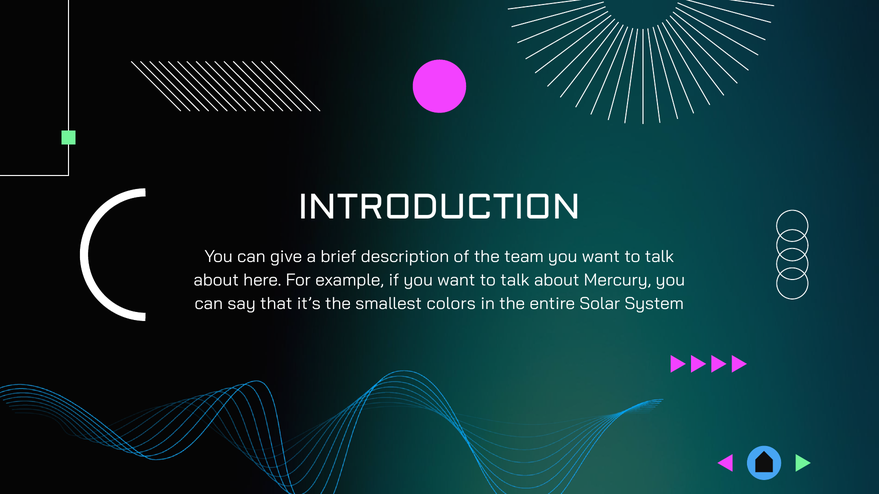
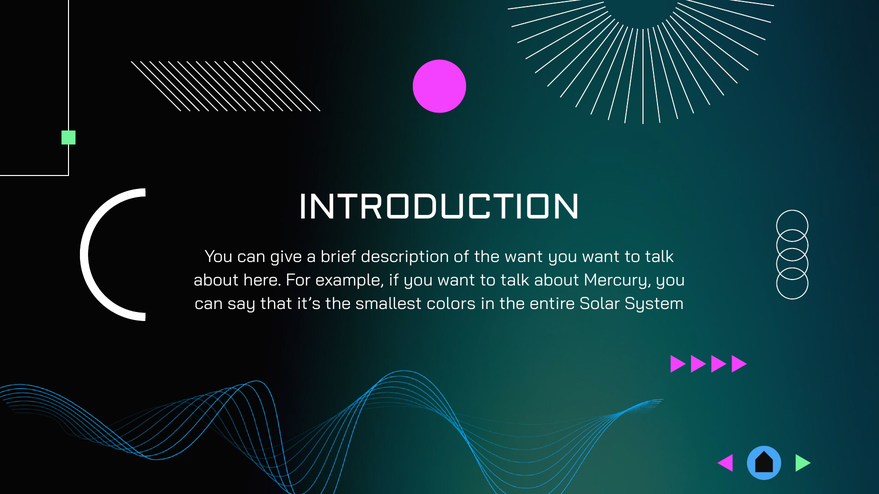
the team: team -> want
